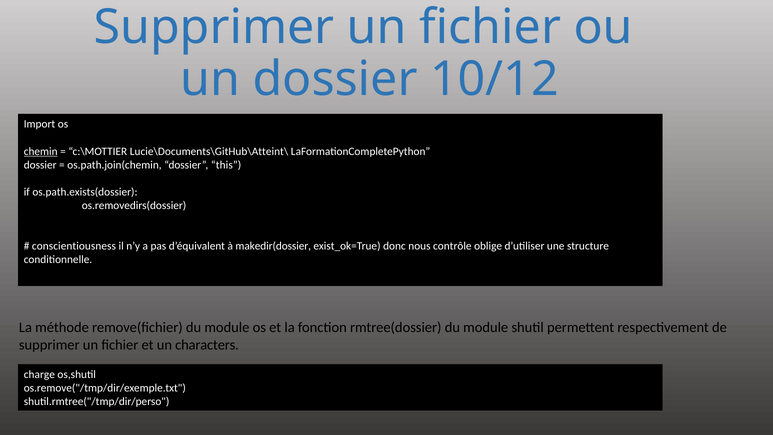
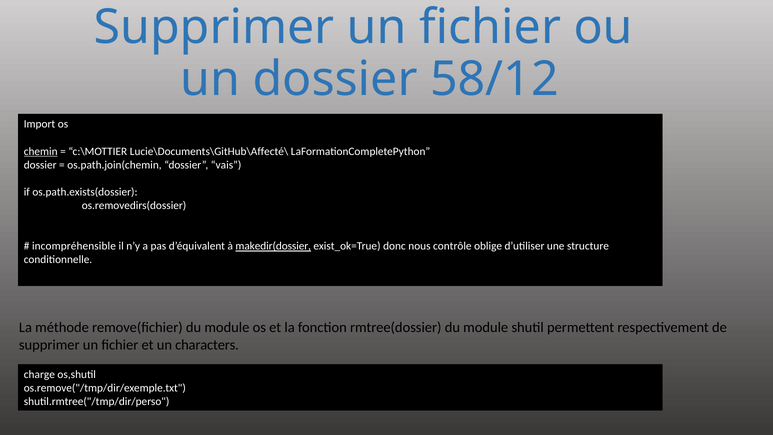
10/12: 10/12 -> 58/12
Lucie\Documents\GitHub\Atteint\: Lucie\Documents\GitHub\Atteint\ -> Lucie\Documents\GitHub\Affecté\
this: this -> vais
conscientiousness: conscientiousness -> incompréhensible
makedir(dossier underline: none -> present
